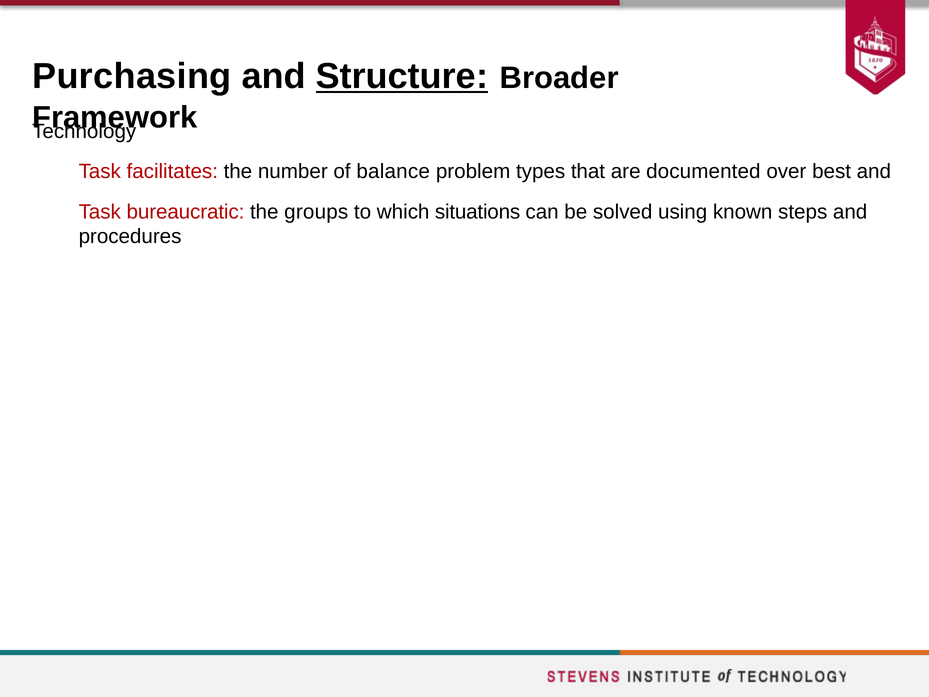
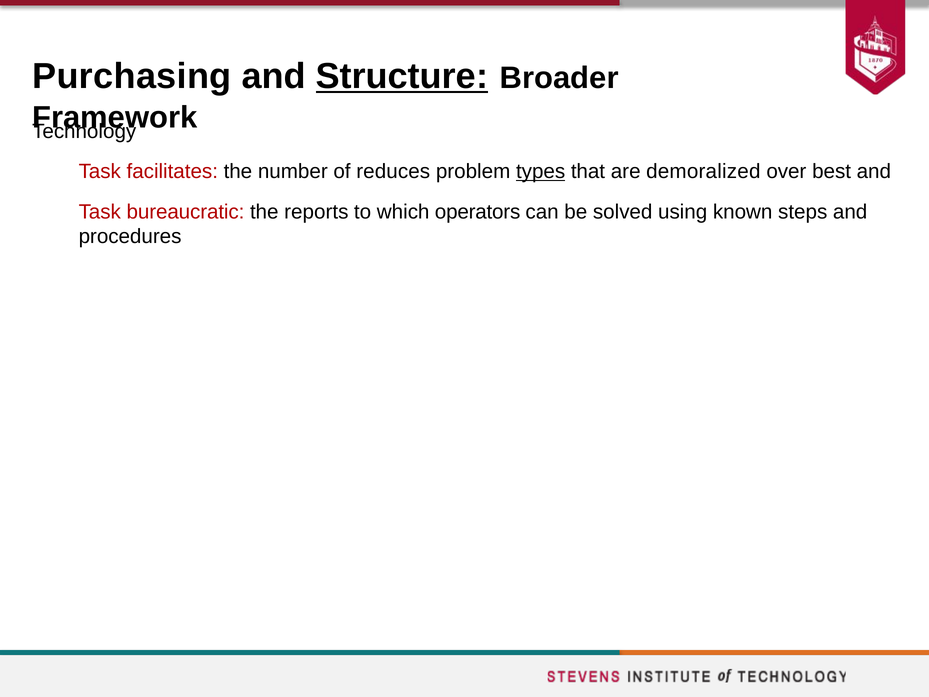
balance: balance -> reduces
types underline: none -> present
documented: documented -> demoralized
groups: groups -> reports
situations: situations -> operators
